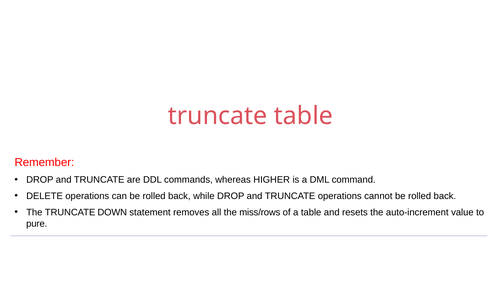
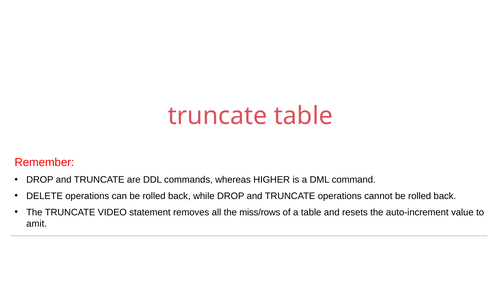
DOWN: DOWN -> VIDEO
pure: pure -> amit
